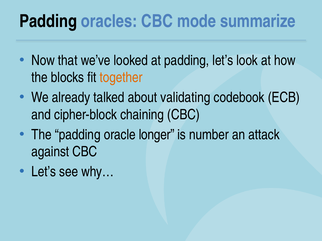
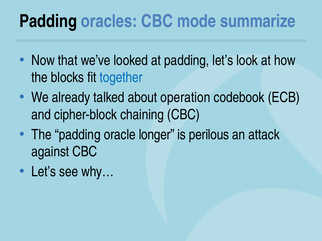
together colour: orange -> blue
validating: validating -> operation
number: number -> perilous
